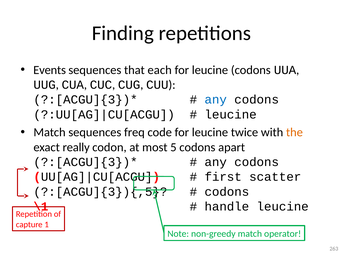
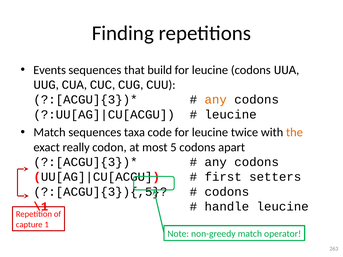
each: each -> build
any at (216, 100) colour: blue -> orange
freq: freq -> taxa
scatter: scatter -> setters
